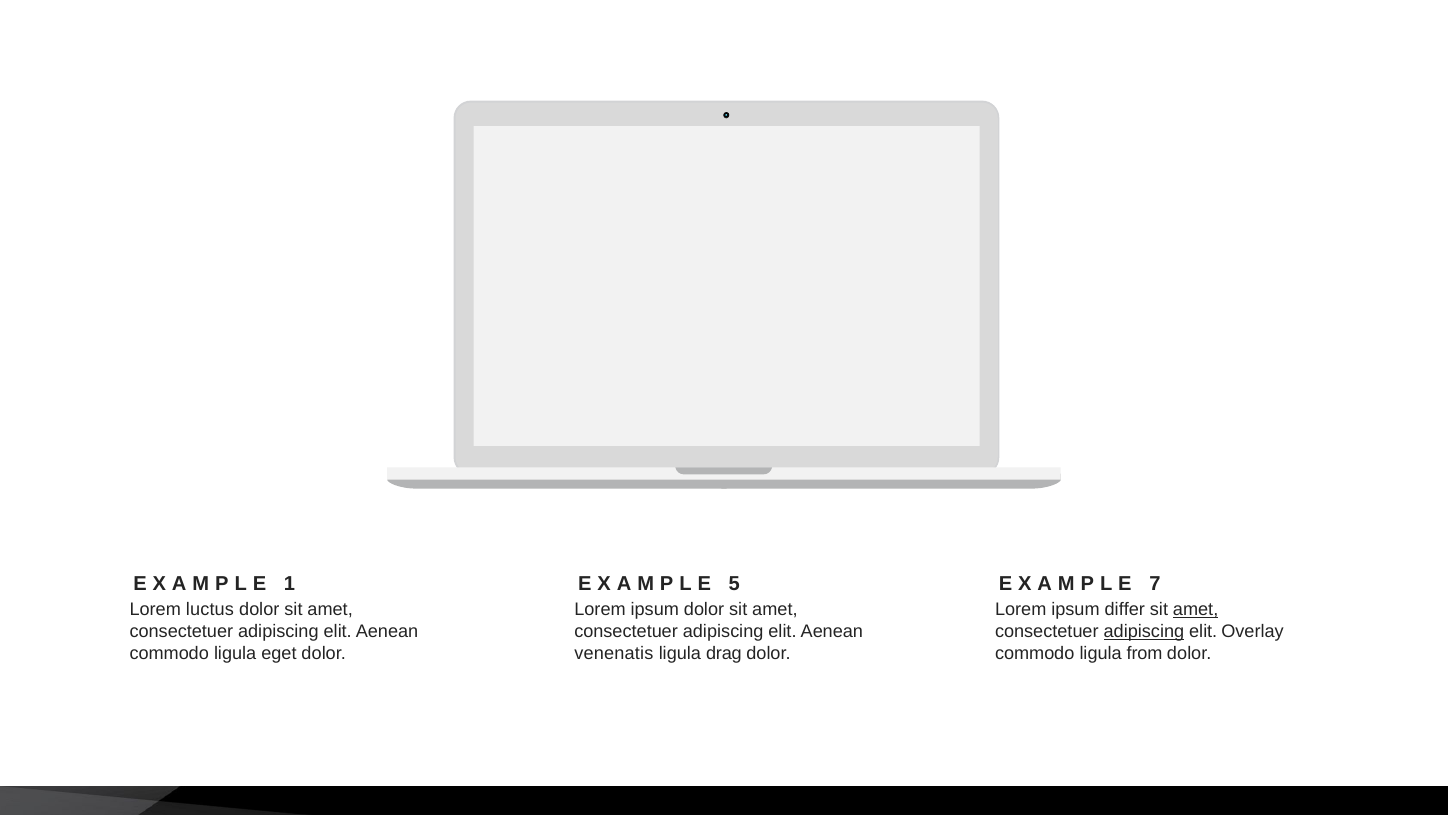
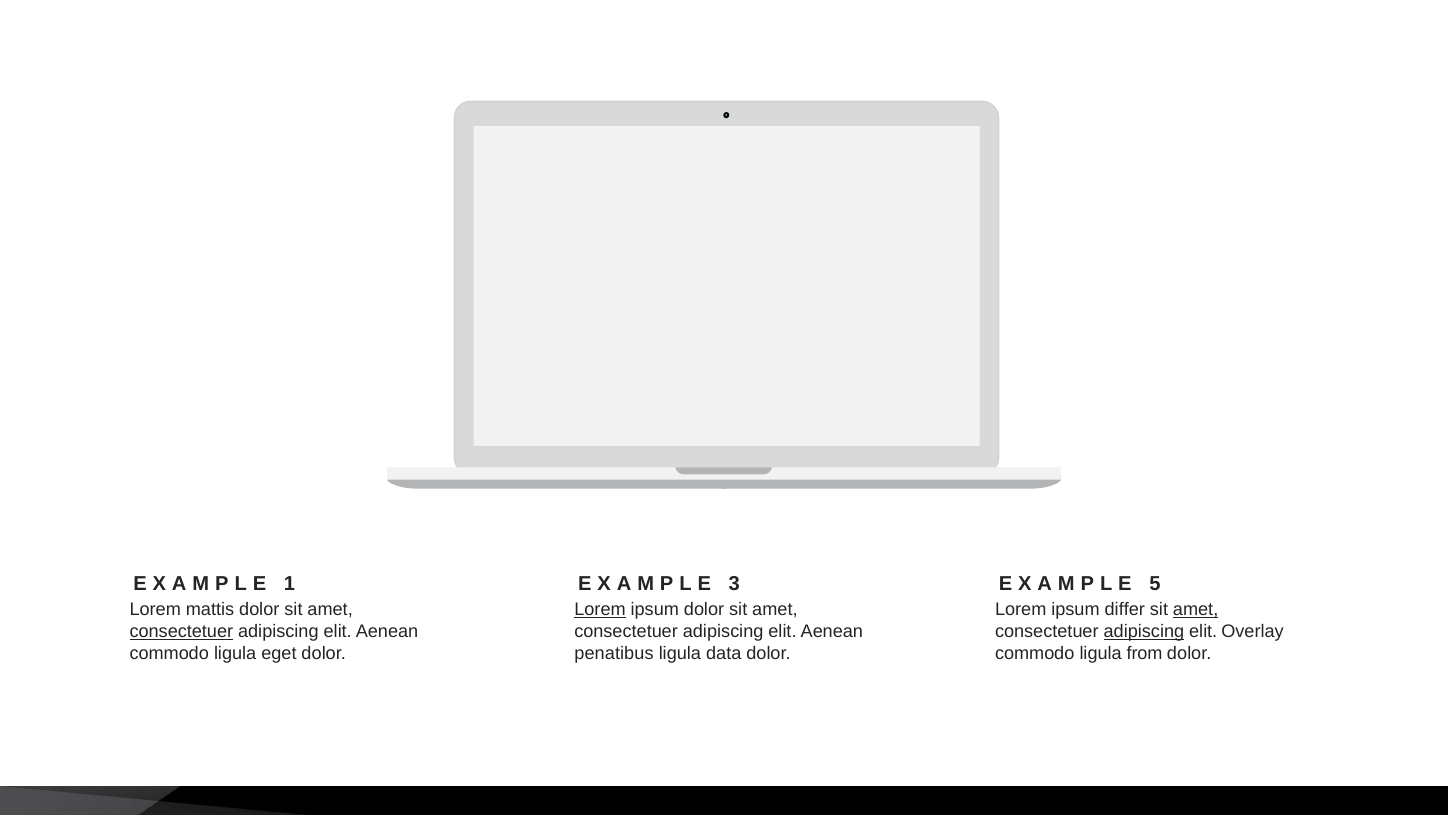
5: 5 -> 3
7: 7 -> 5
luctus: luctus -> mattis
Lorem at (600, 609) underline: none -> present
consectetuer at (181, 631) underline: none -> present
venenatis: venenatis -> penatibus
drag: drag -> data
